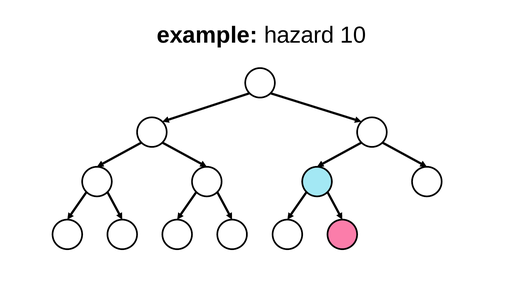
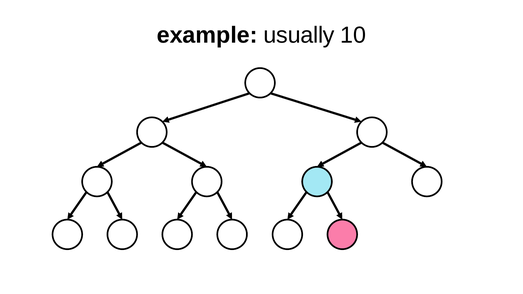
hazard: hazard -> usually
